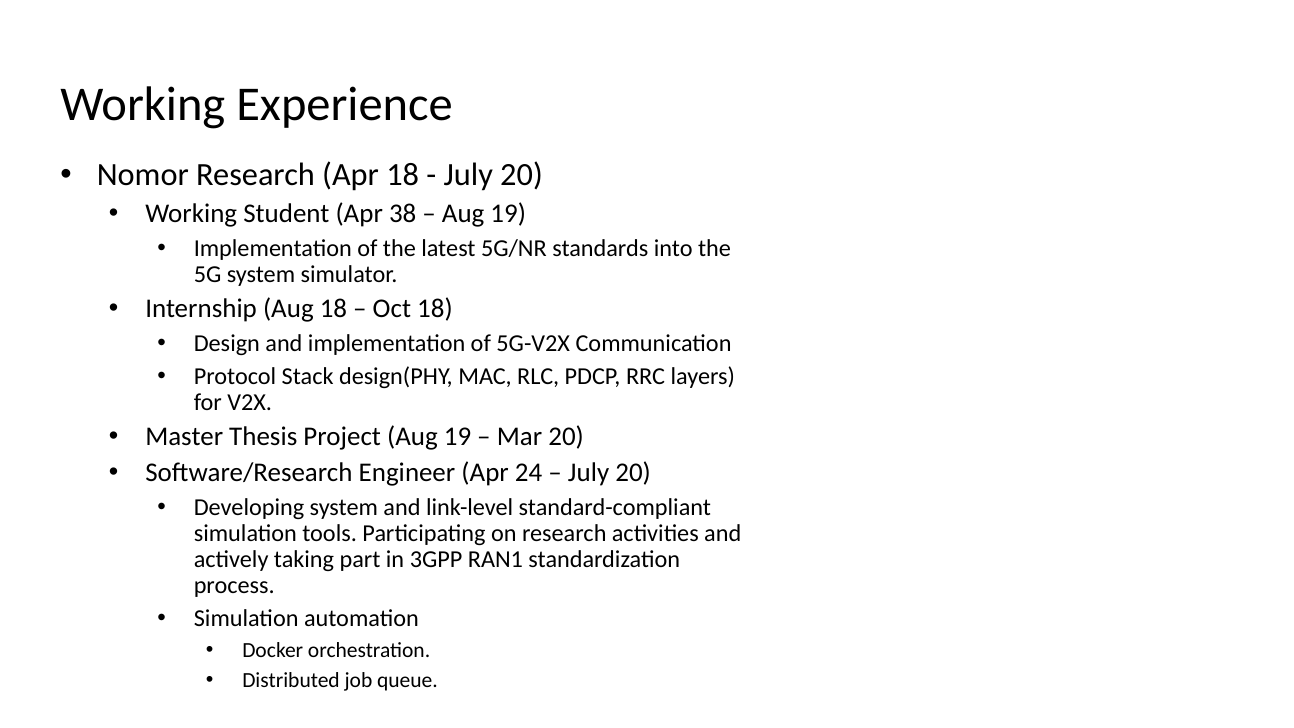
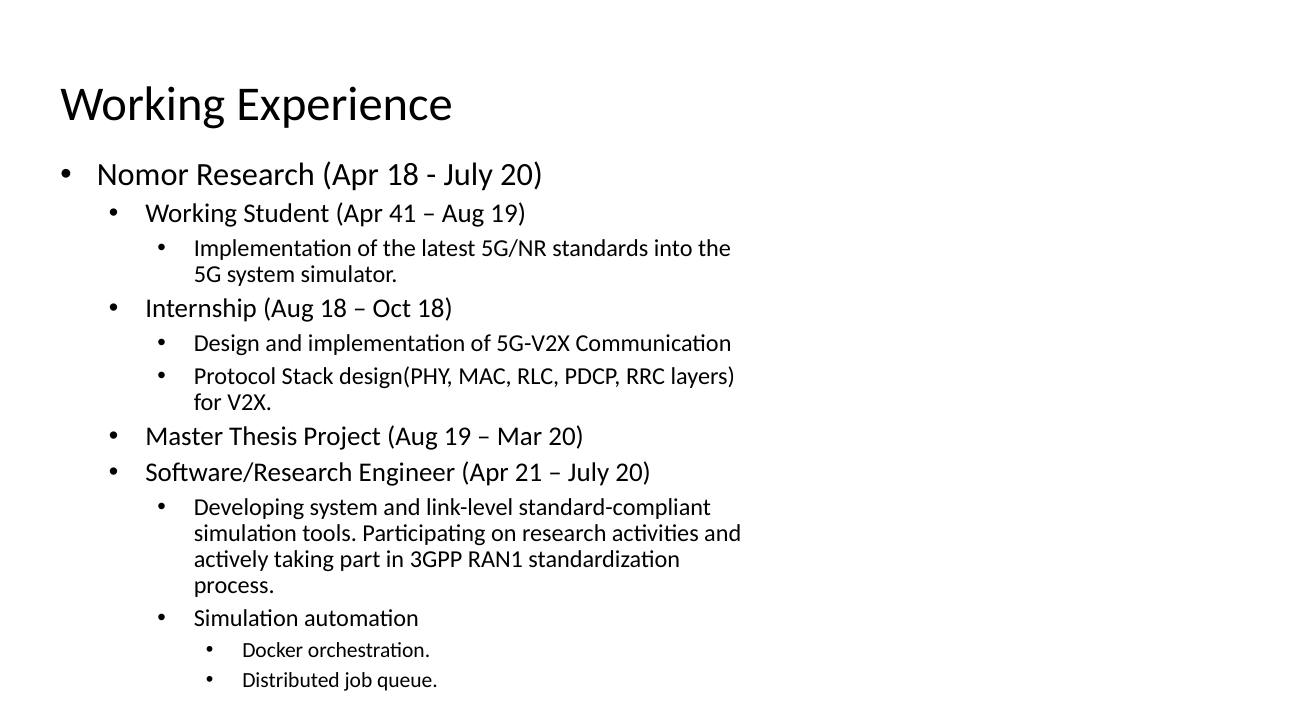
38: 38 -> 41
24: 24 -> 21
